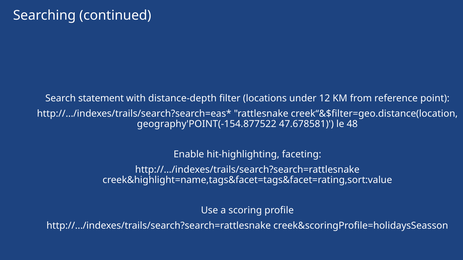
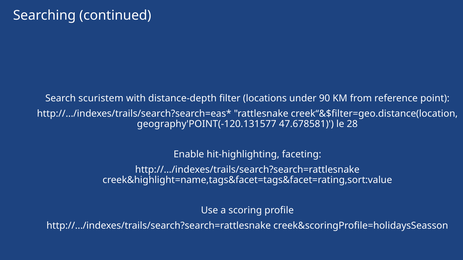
statement: statement -> scuristem
12: 12 -> 90
geography'POINT(-154.877522: geography'POINT(-154.877522 -> geography'POINT(-120.131577
48: 48 -> 28
